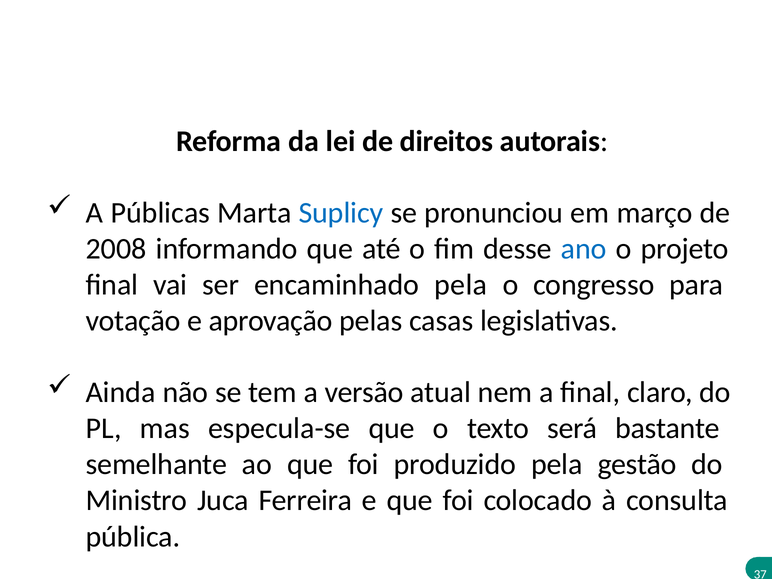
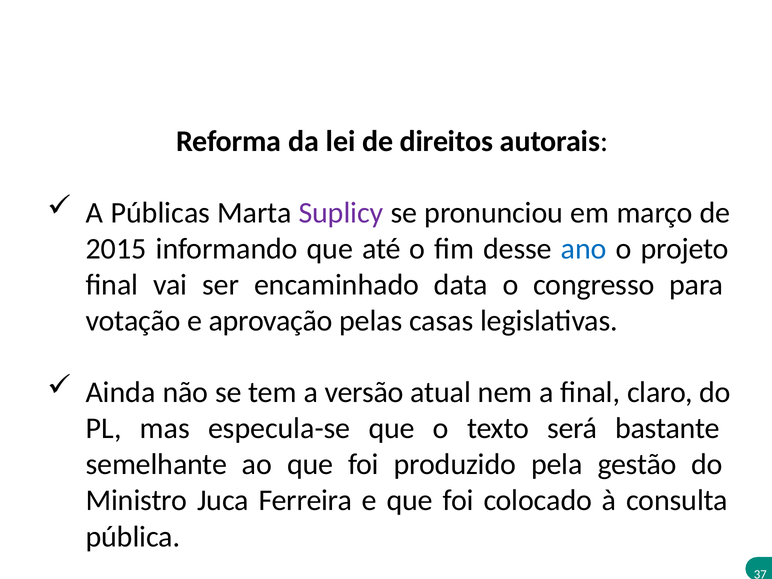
Suplicy colour: blue -> purple
2008: 2008 -> 2015
encaminhado pela: pela -> data
